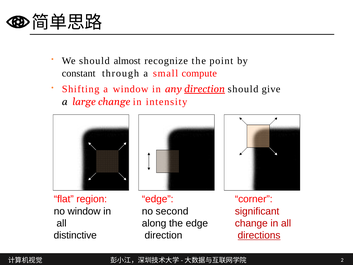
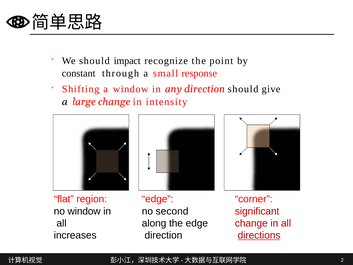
almost: almost -> impact
compute: compute -> response
direction at (205, 89) underline: present -> none
distinctive: distinctive -> increases
